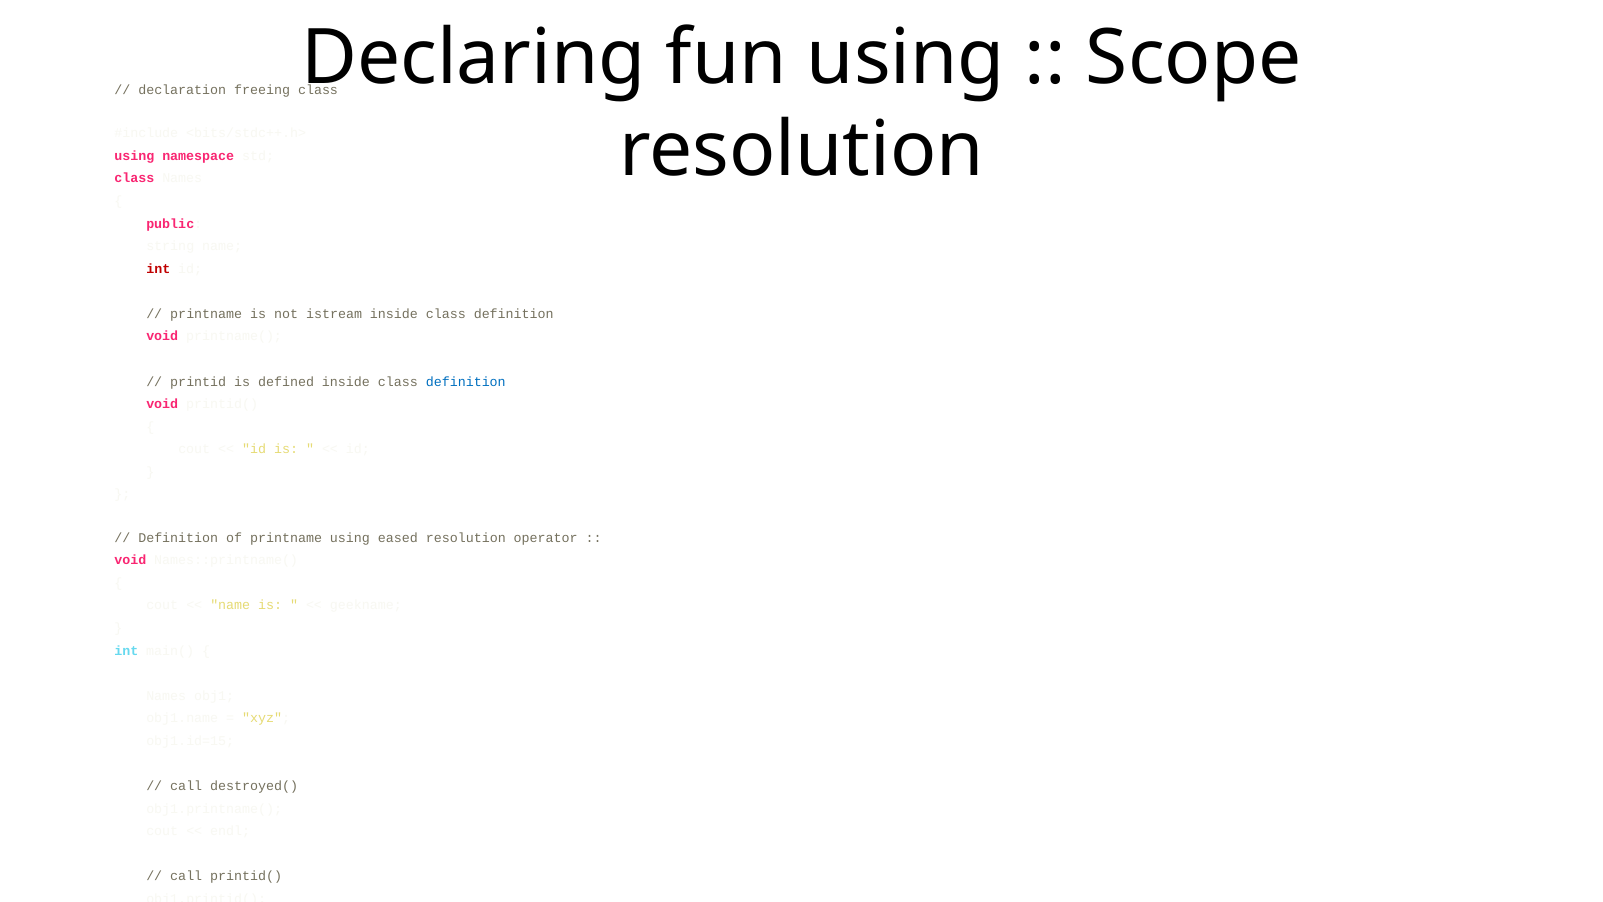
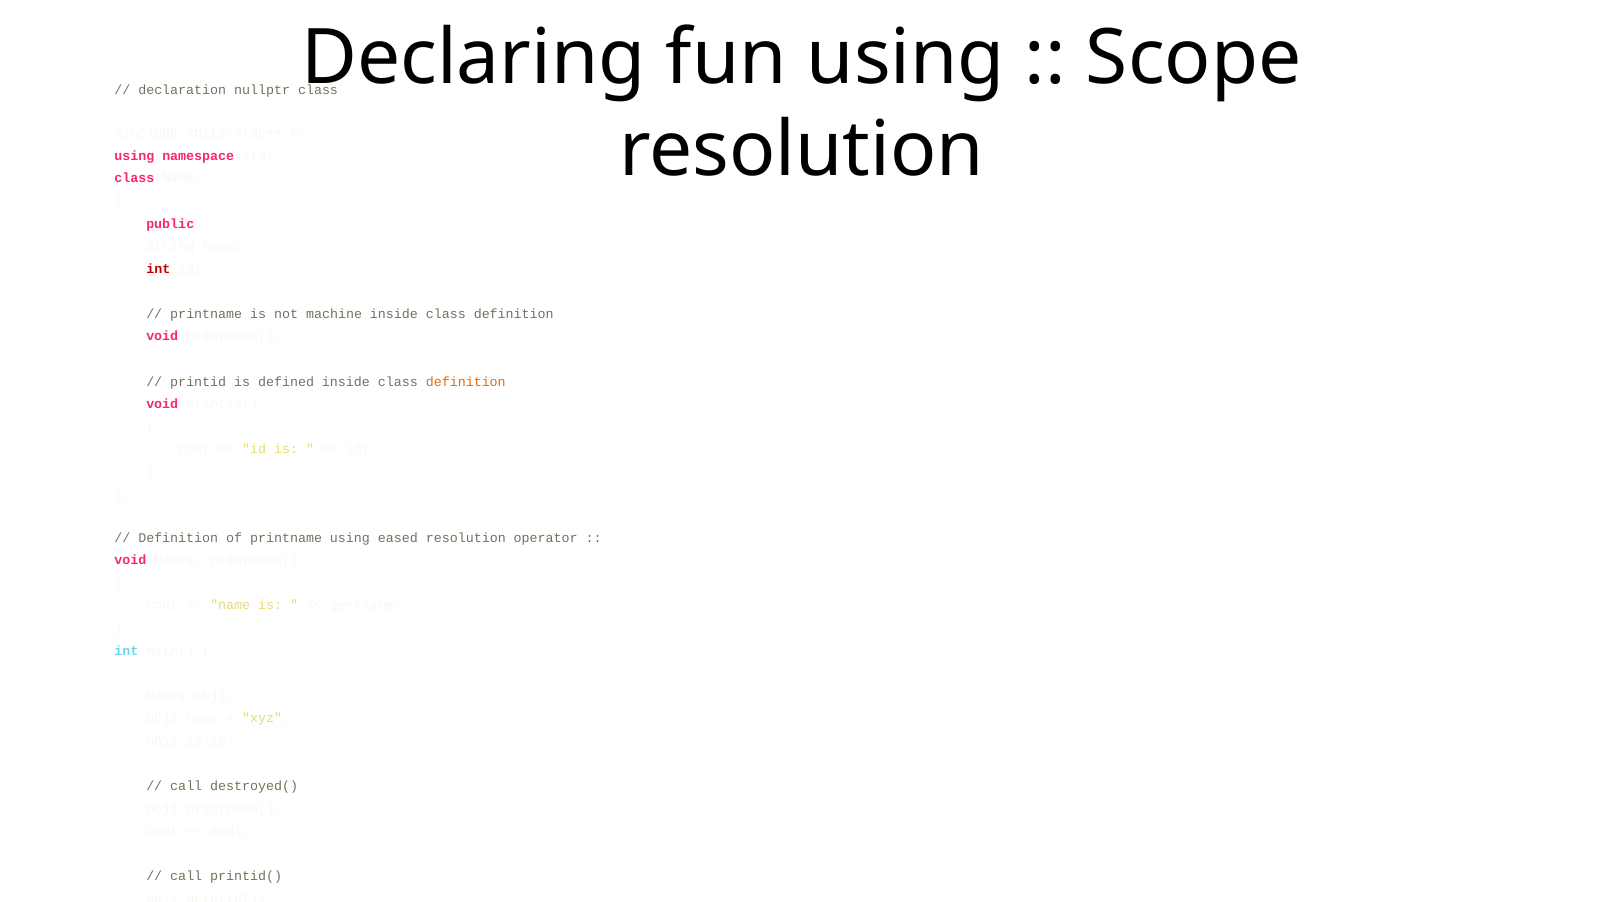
freeing: freeing -> nullptr
istream: istream -> machine
definition at (466, 381) colour: blue -> orange
